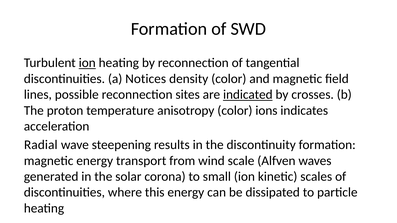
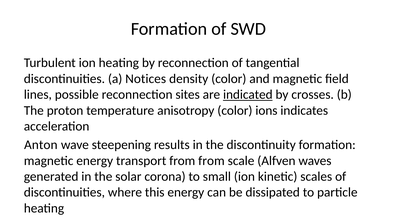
ion at (87, 63) underline: present -> none
Radial: Radial -> Anton
from wind: wind -> from
